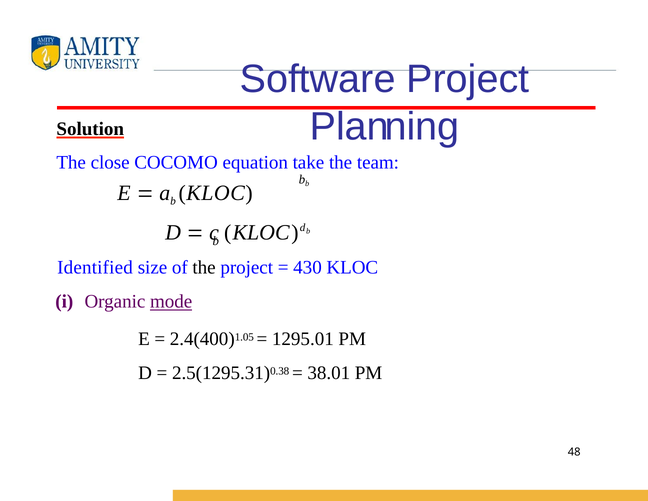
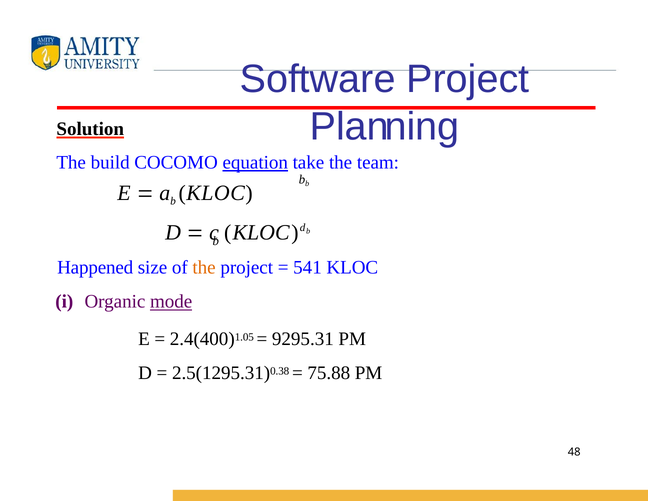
close: close -> build
equation underline: none -> present
Identified: Identified -> Happened
the at (204, 267) colour: black -> orange
430: 430 -> 541
1295.01: 1295.01 -> 9295.31
38.01: 38.01 -> 75.88
